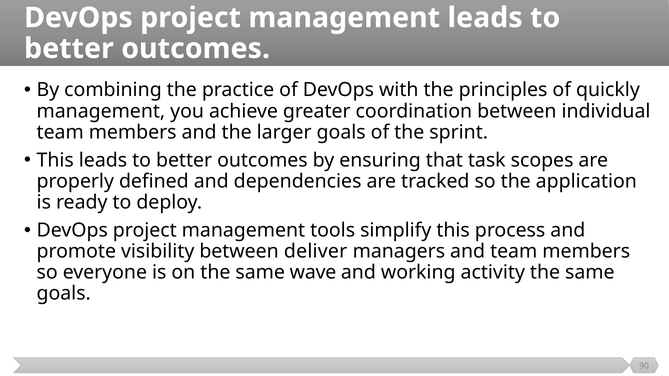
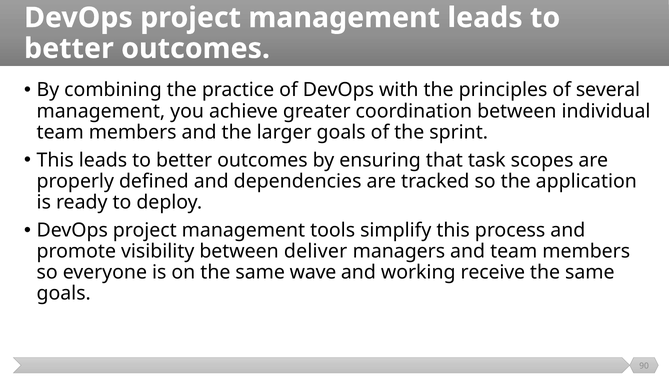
quickly: quickly -> several
activity: activity -> receive
